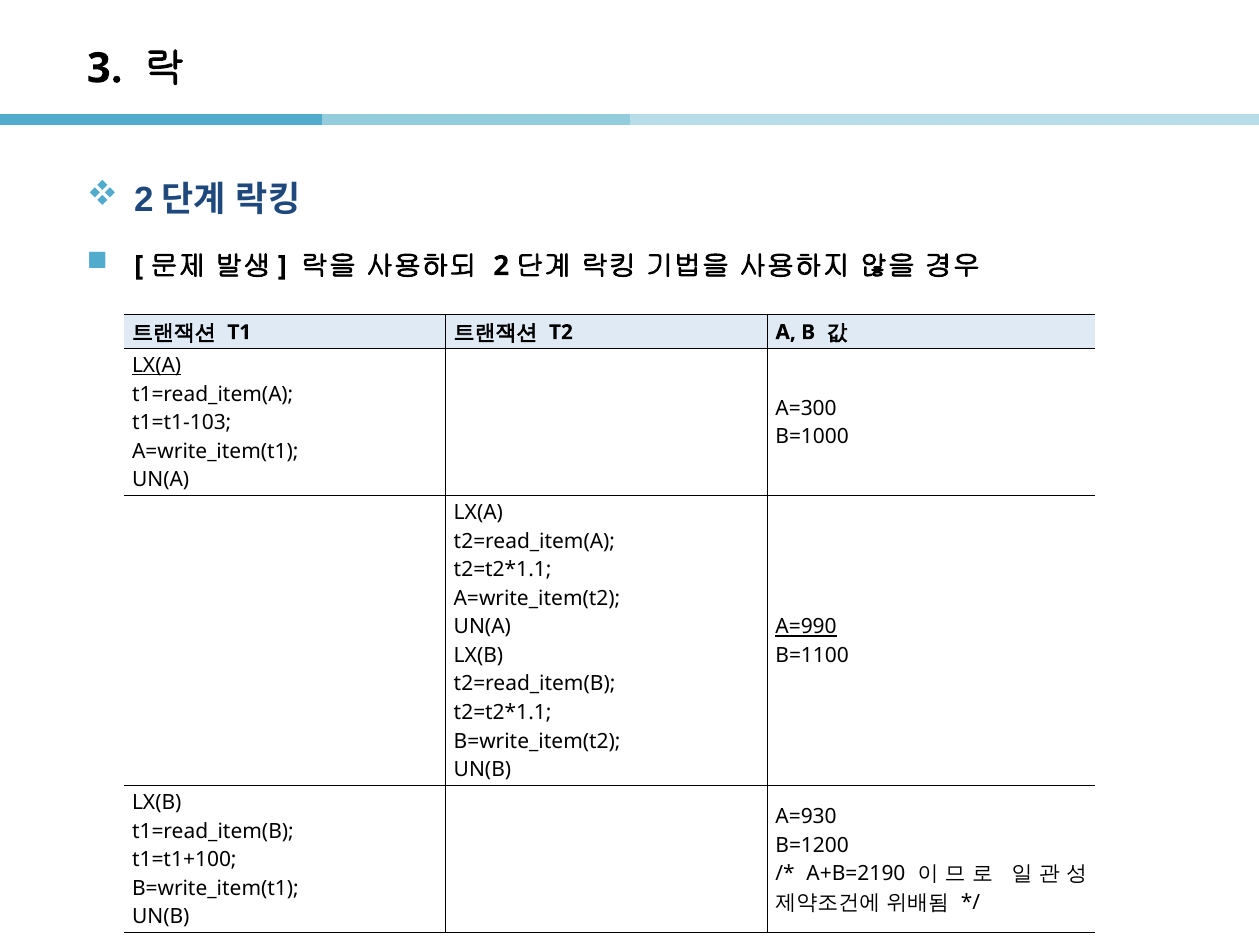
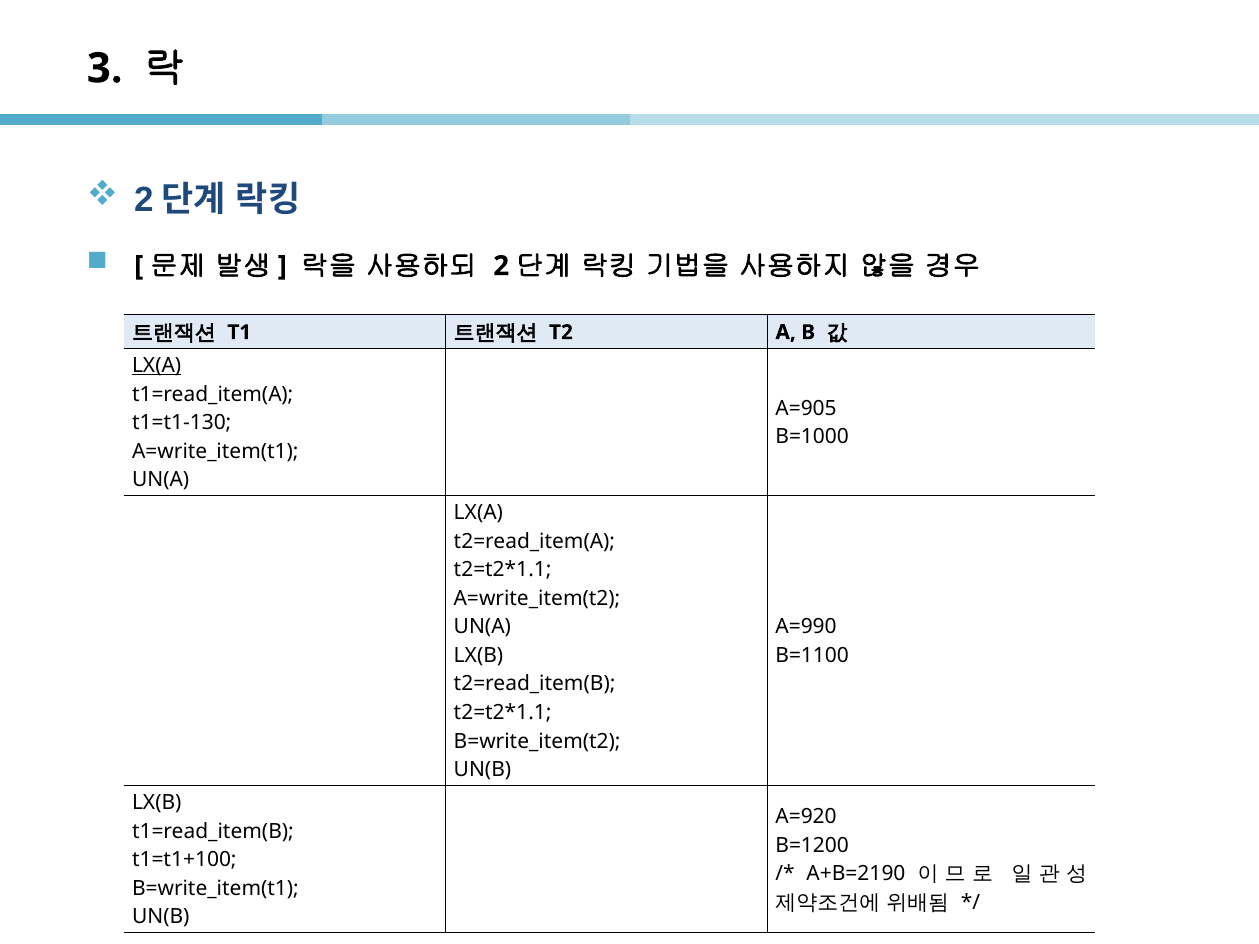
A=300: A=300 -> A=905
t1=t1-103: t1=t1-103 -> t1=t1-130
A=990 underline: present -> none
A=930: A=930 -> A=920
